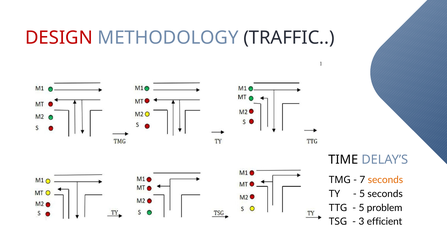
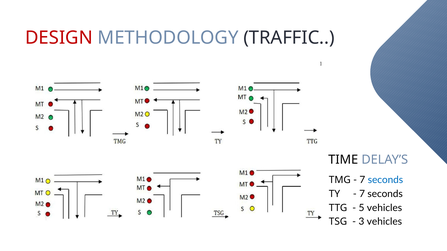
seconds at (385, 180) colour: orange -> blue
5 at (362, 194): 5 -> 7
5 problem: problem -> vehicles
3 efficient: efficient -> vehicles
